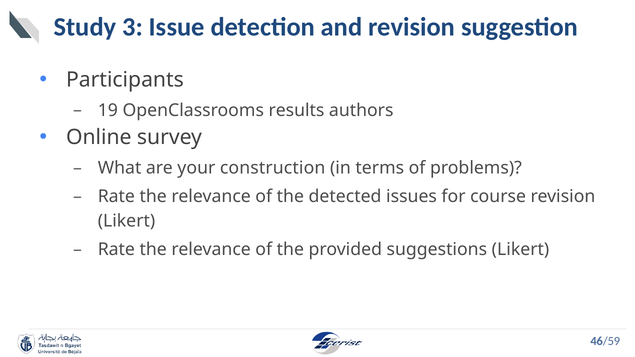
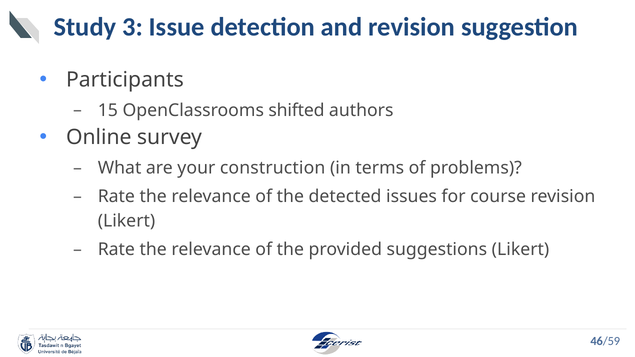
19: 19 -> 15
results: results -> shifted
